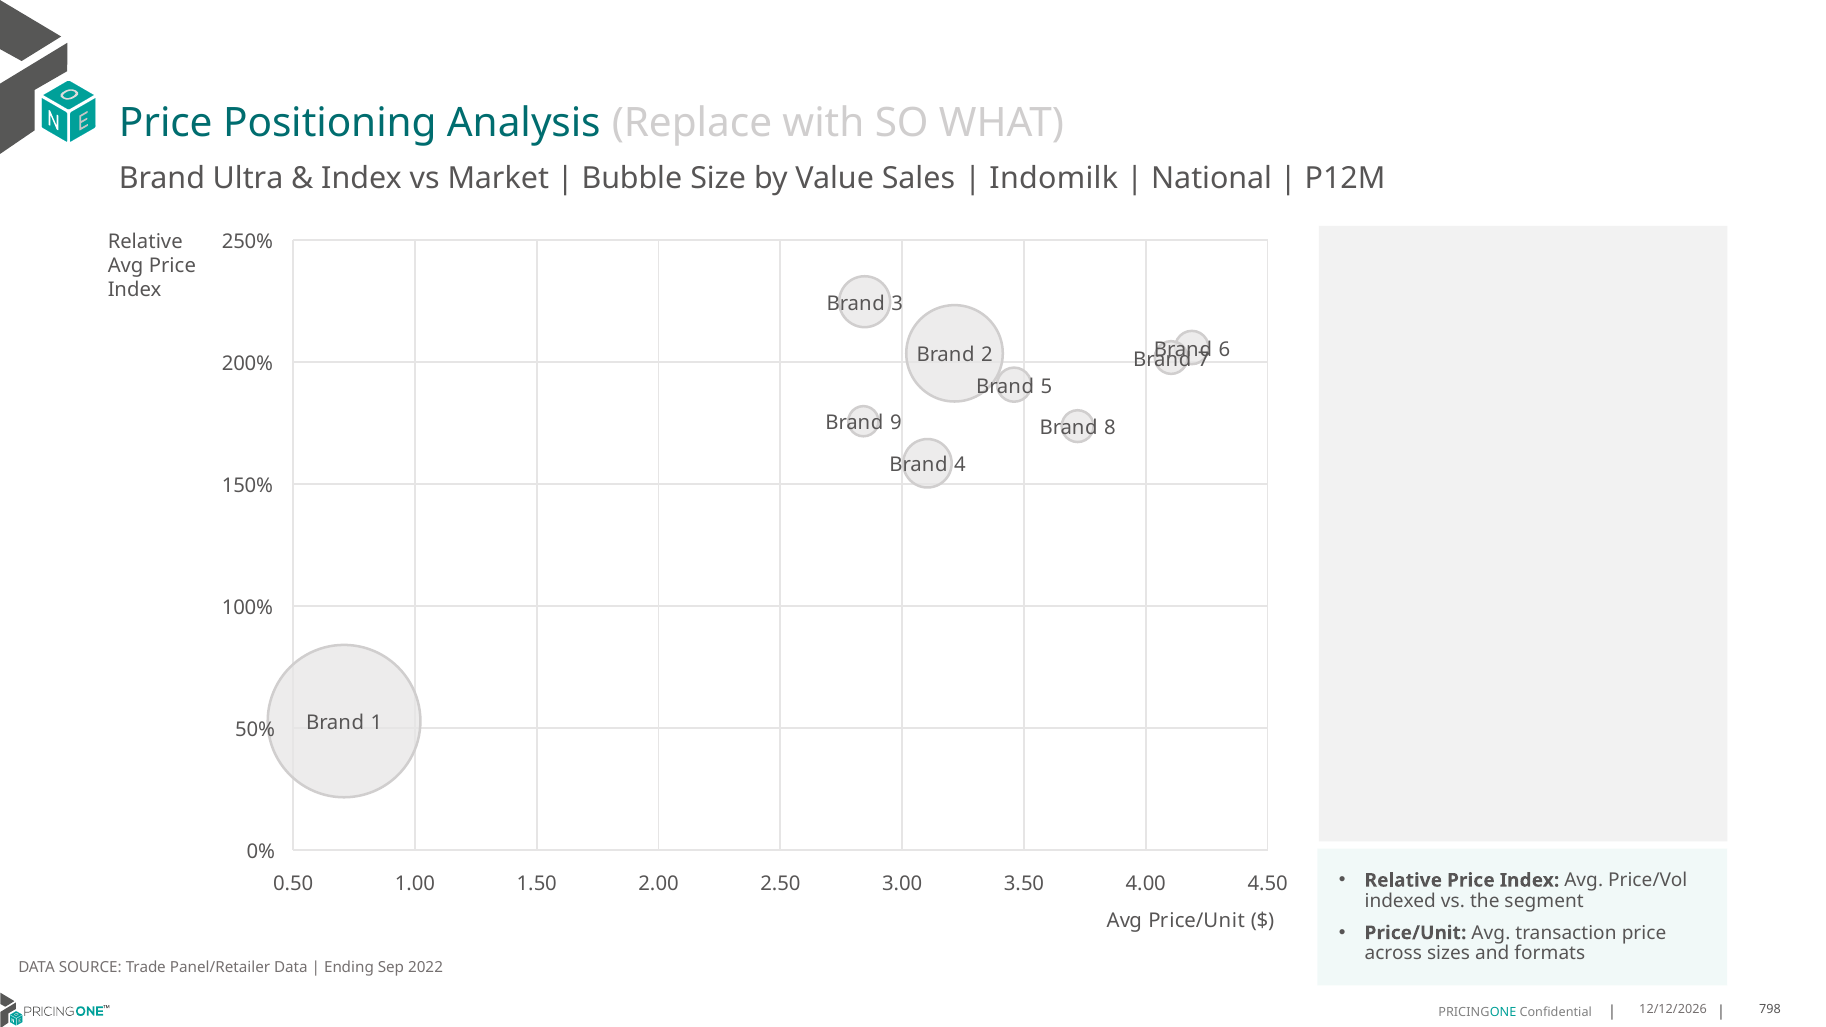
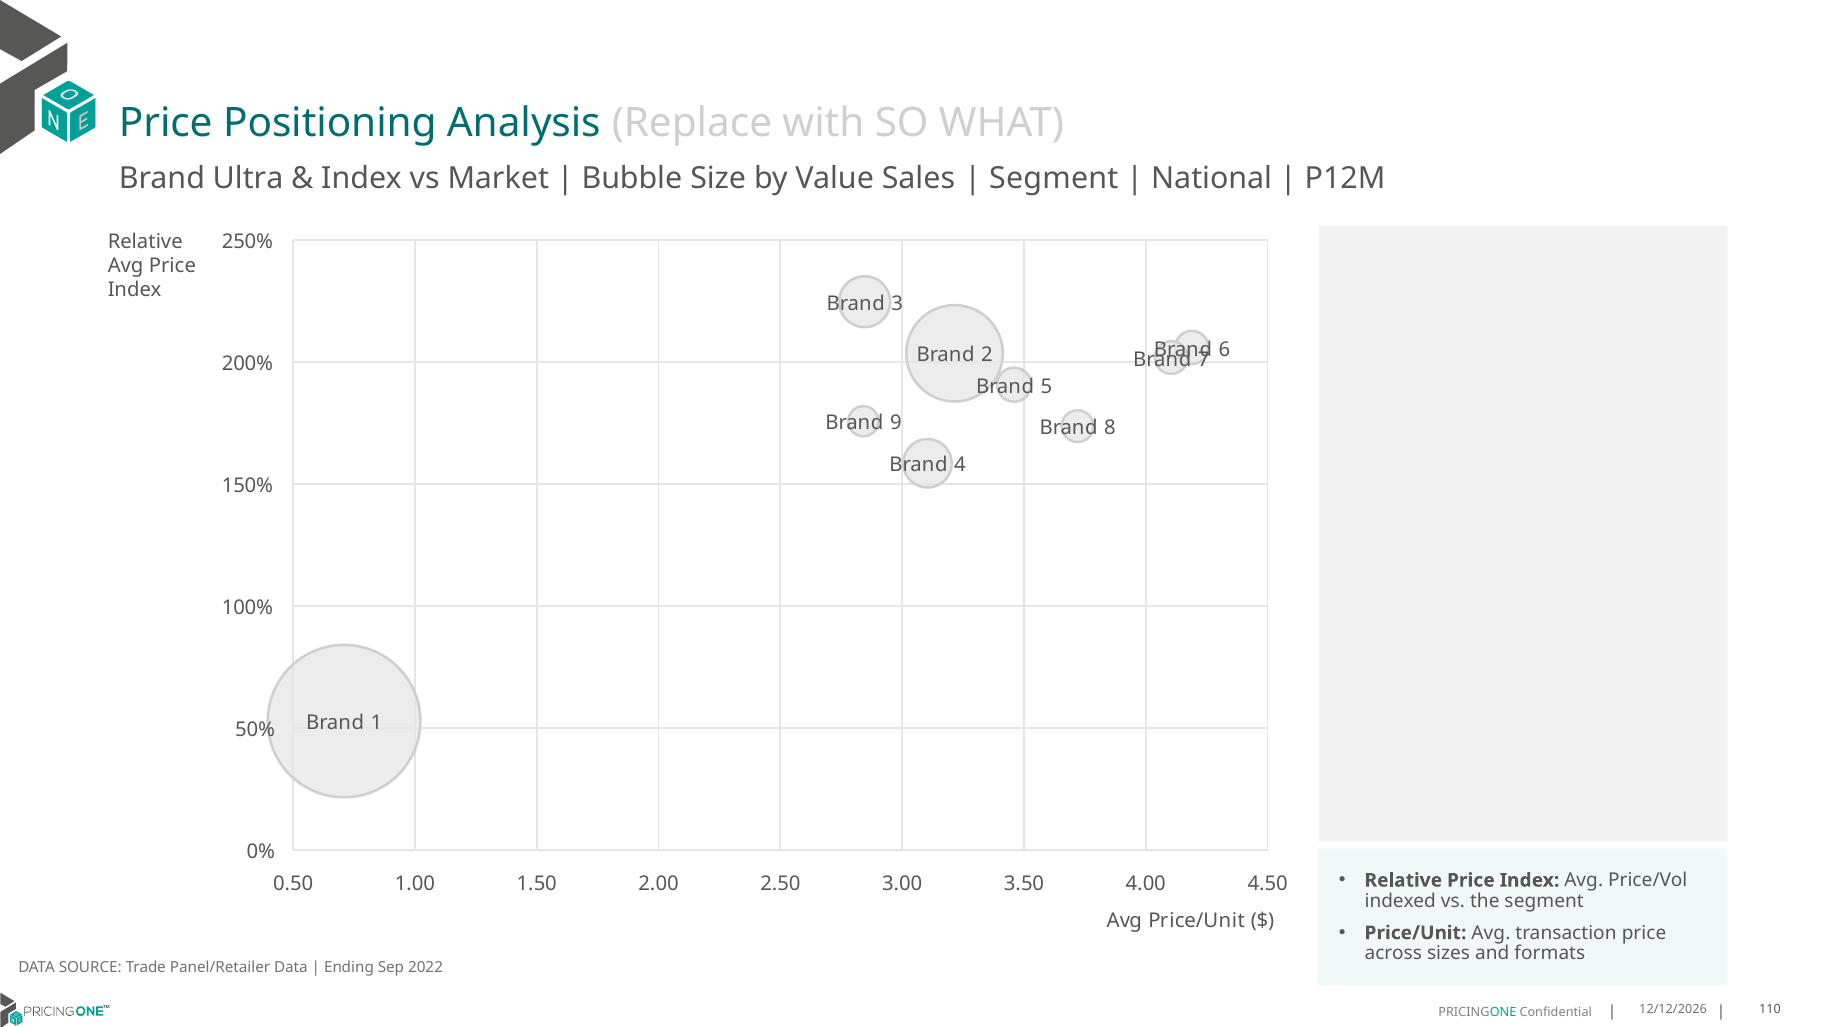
Indomilk at (1054, 178): Indomilk -> Segment
798: 798 -> 110
